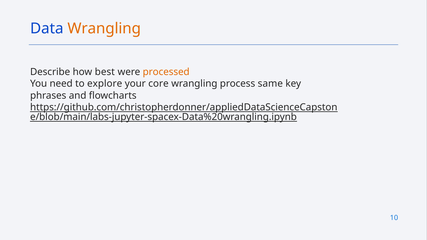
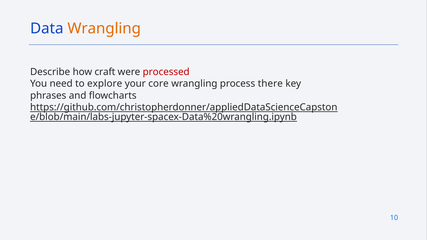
best: best -> craft
processed colour: orange -> red
same: same -> there
